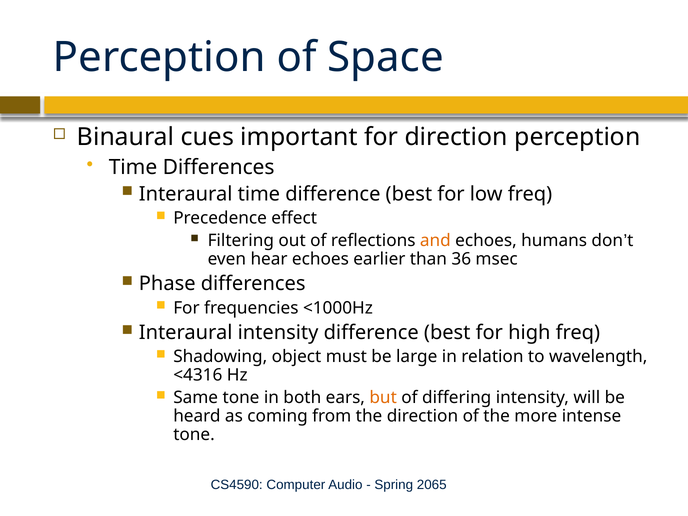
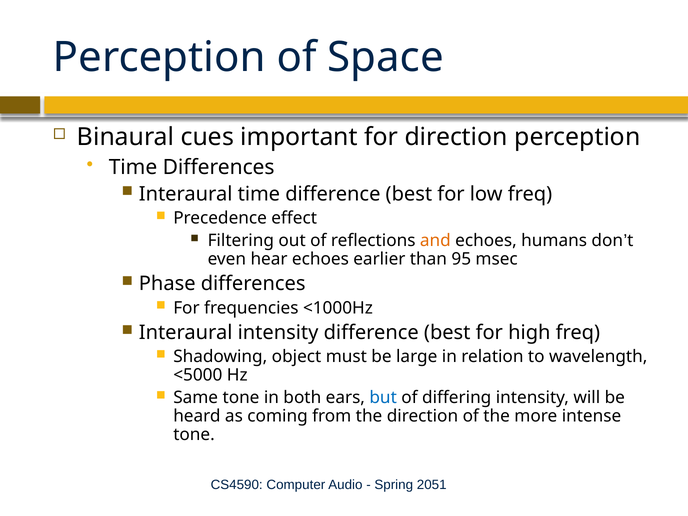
36: 36 -> 95
<4316: <4316 -> <5000
but colour: orange -> blue
2065: 2065 -> 2051
